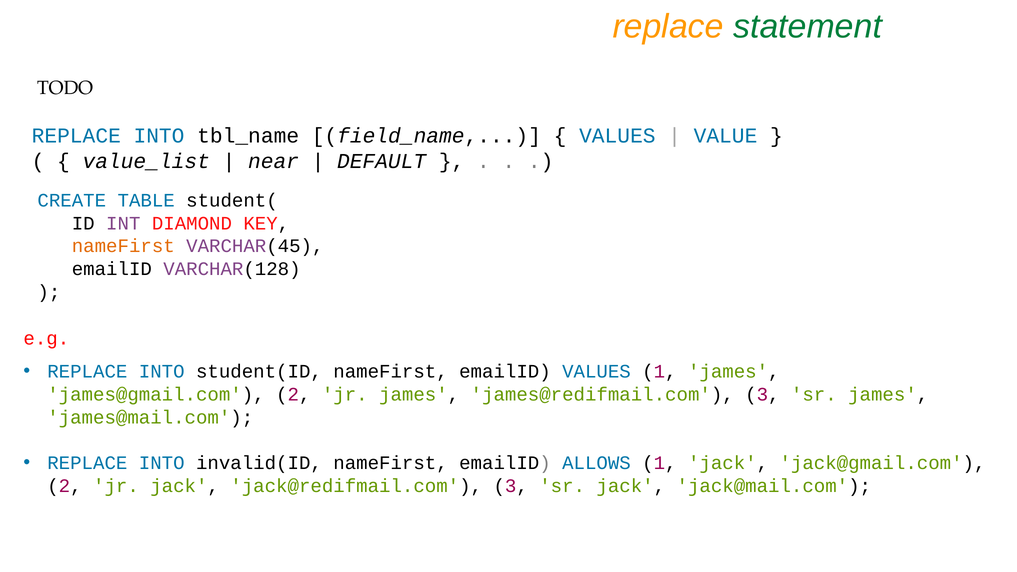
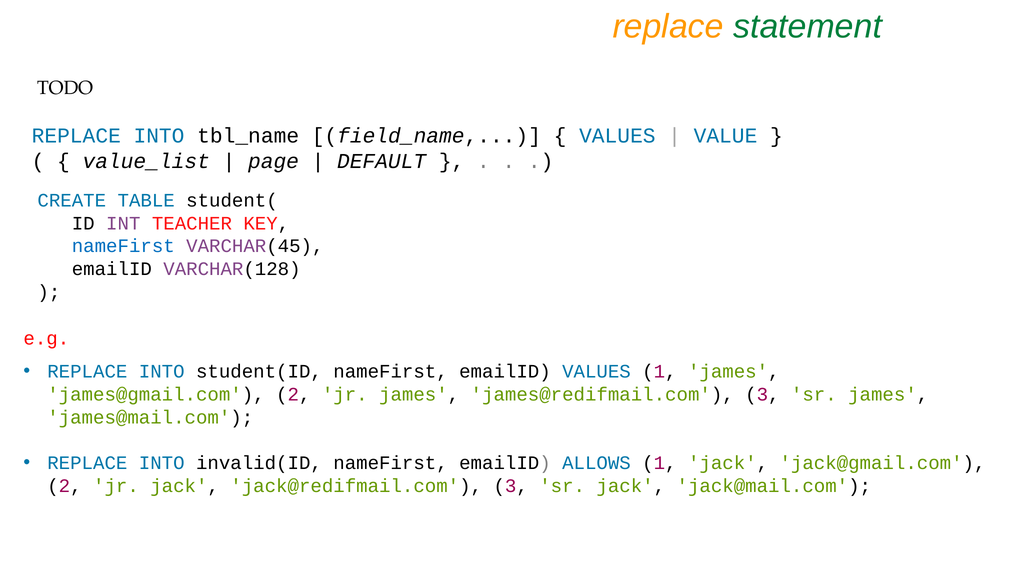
near: near -> page
DIAMOND: DIAMOND -> TEACHER
nameFirst at (123, 246) colour: orange -> blue
